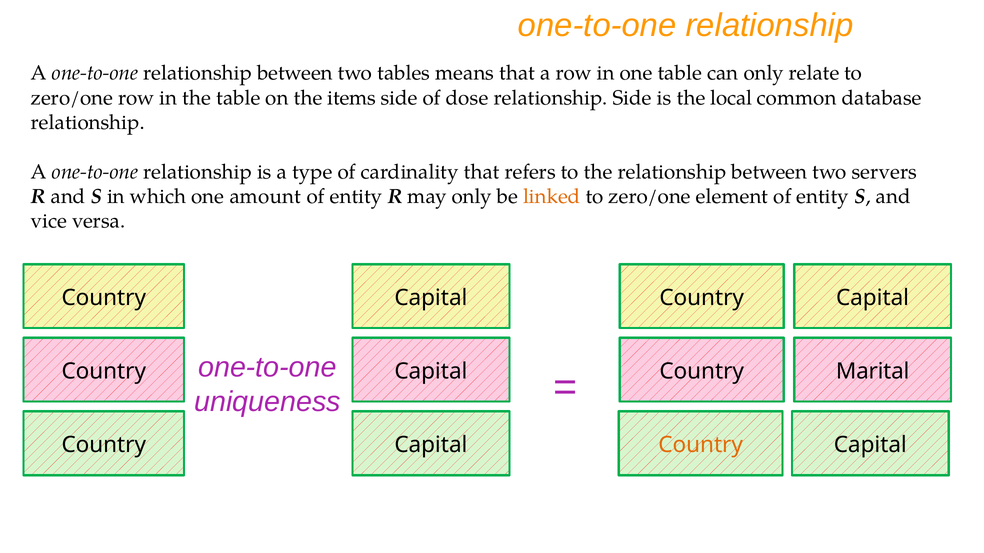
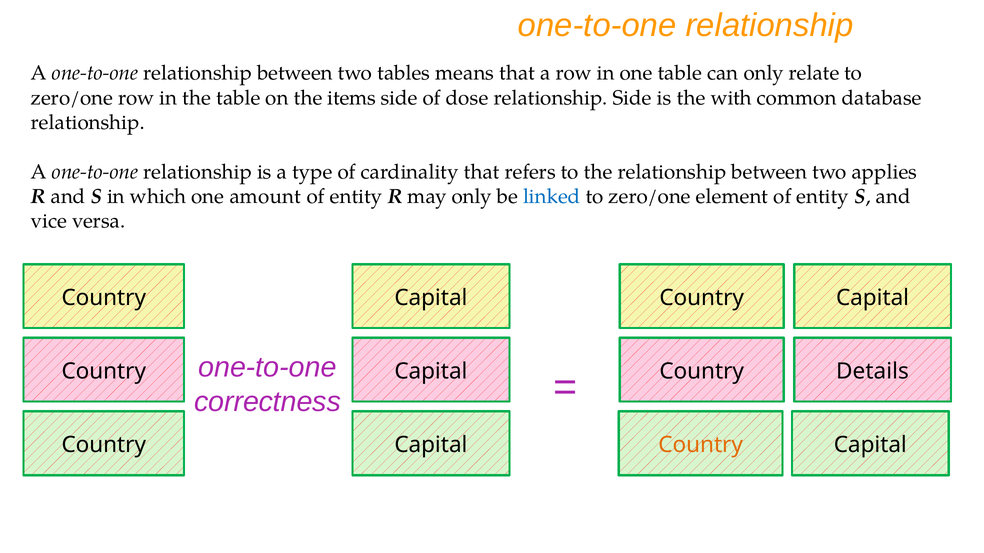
local: local -> with
servers: servers -> applies
linked colour: orange -> blue
Marital: Marital -> Details
uniqueness: uniqueness -> correctness
